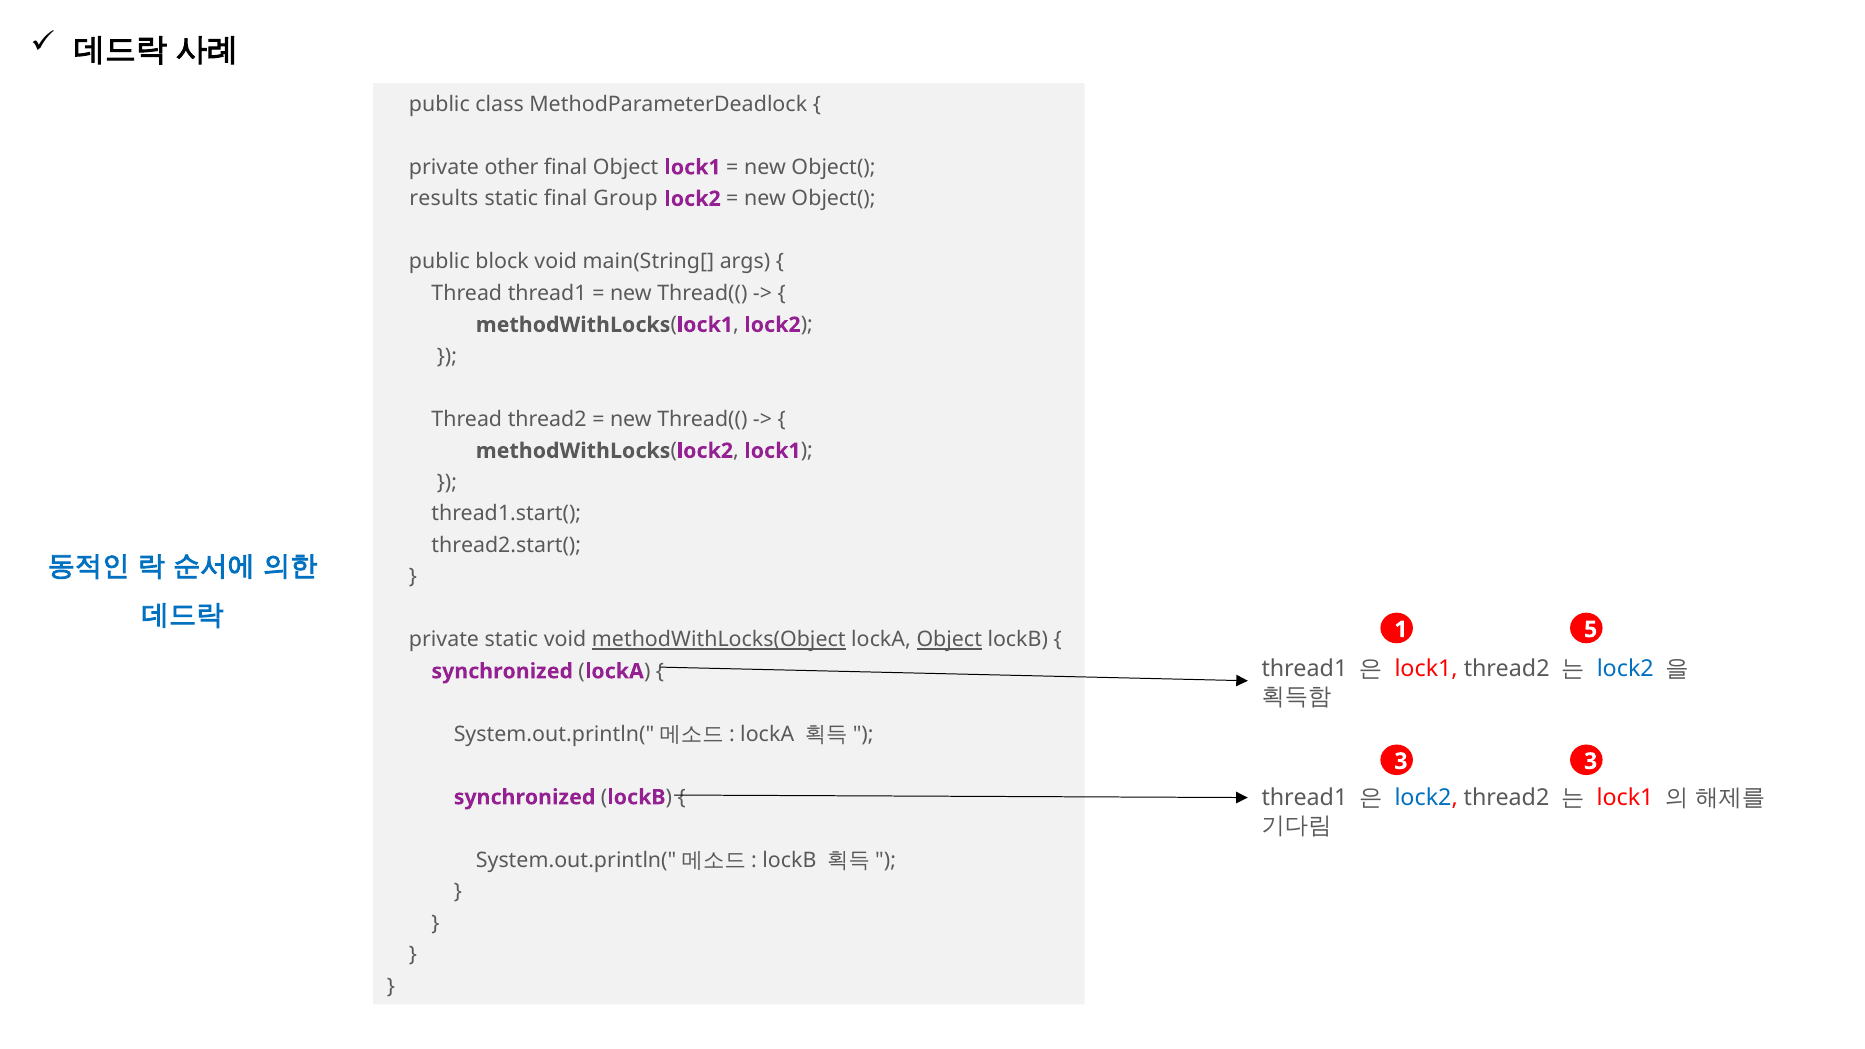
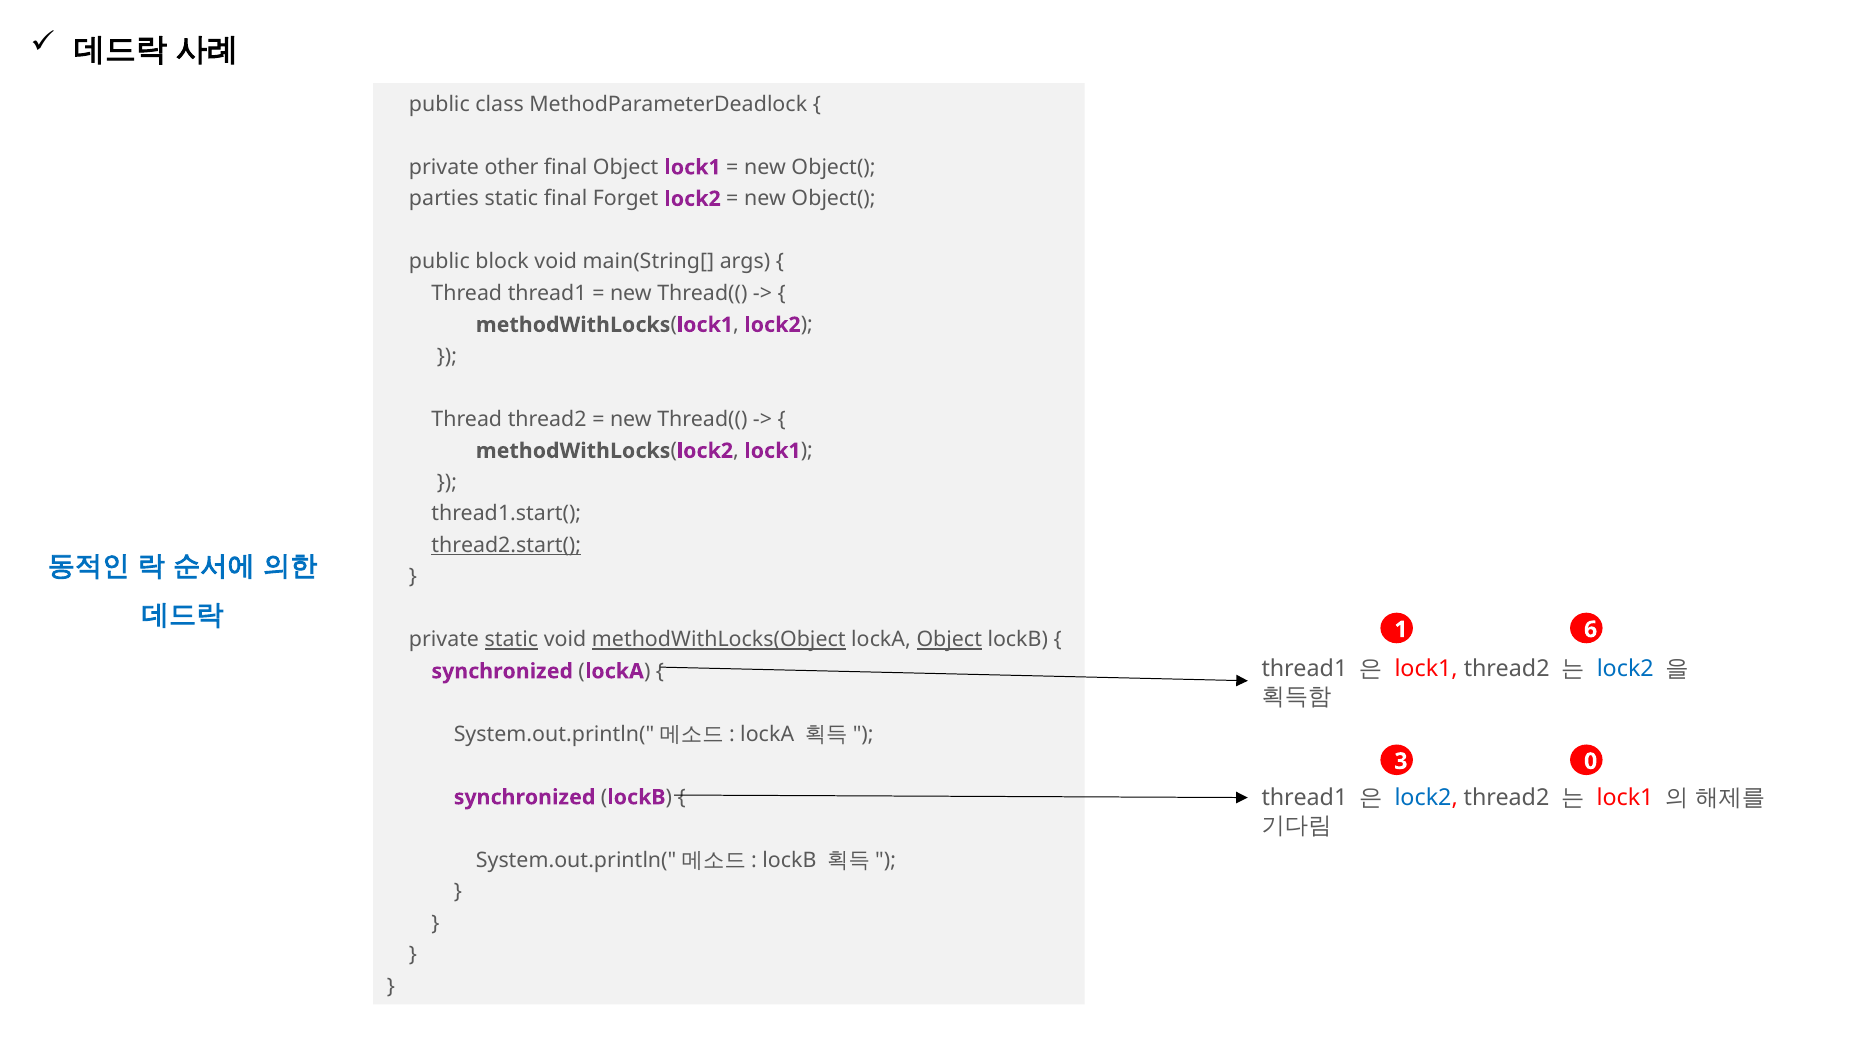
results: results -> parties
Group: Group -> Forget
thread2.start( underline: none -> present
5: 5 -> 6
static at (511, 640) underline: none -> present
3 3: 3 -> 0
